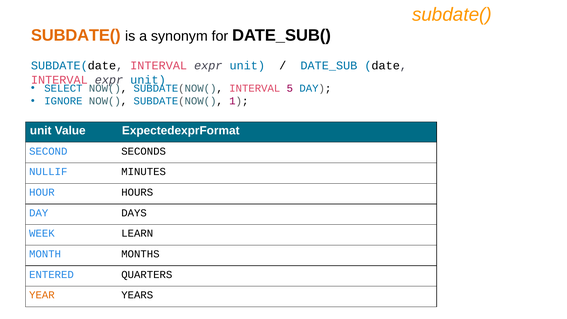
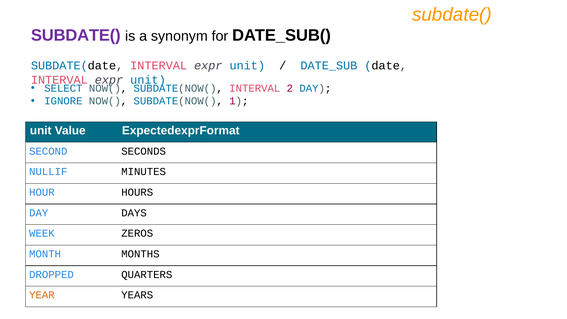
SUBDATE( at (76, 35) colour: orange -> purple
5: 5 -> 2
LEARN: LEARN -> ZEROS
ENTERED: ENTERED -> DROPPED
